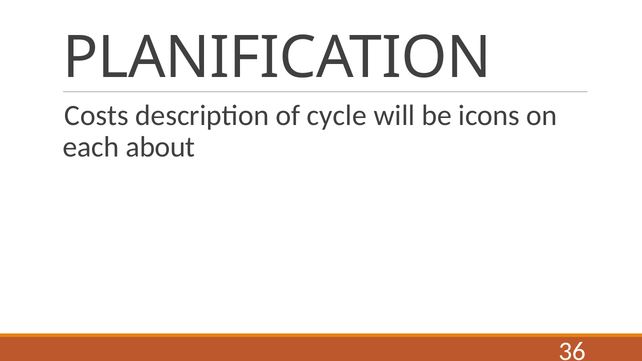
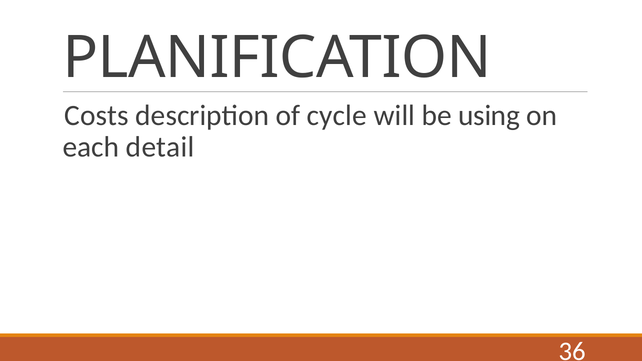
icons: icons -> using
about: about -> detail
